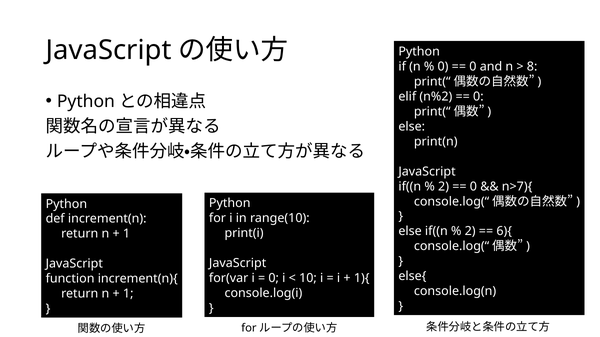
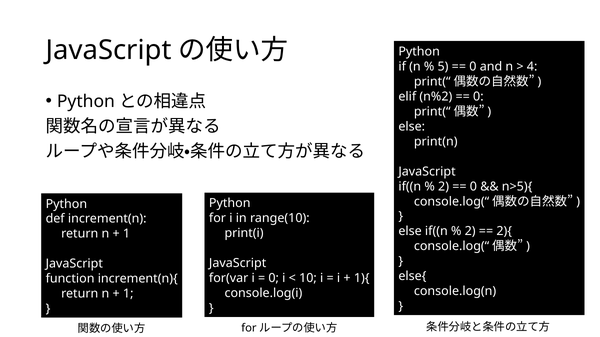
0 at (443, 67): 0 -> 5
8: 8 -> 4
n>7){: n>7){ -> n>5){
6){: 6){ -> 2){
